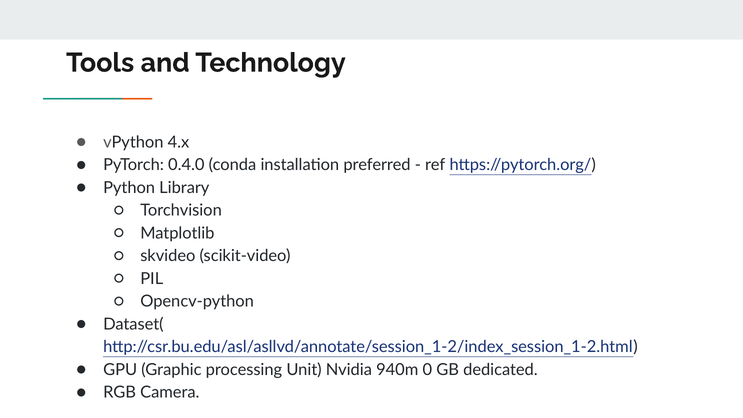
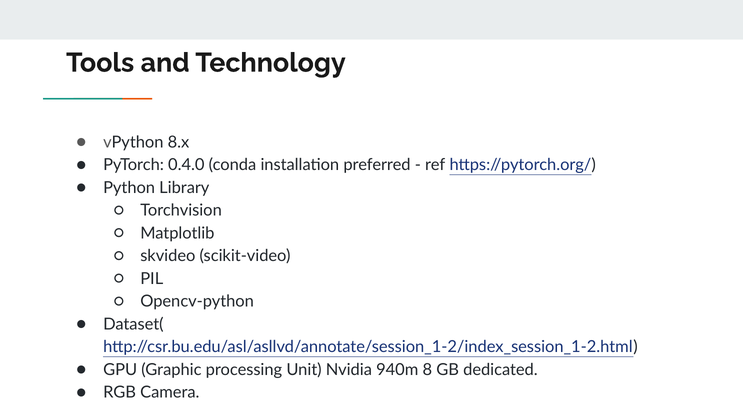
4.x: 4.x -> 8.x
0: 0 -> 8
